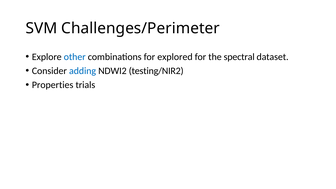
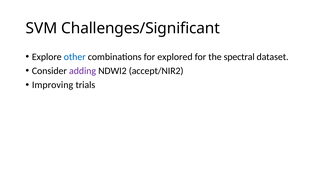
Challenges/Perimeter: Challenges/Perimeter -> Challenges/Significant
adding colour: blue -> purple
testing/NIR2: testing/NIR2 -> accept/NIR2
Properties: Properties -> Improving
